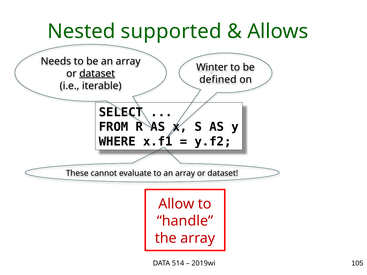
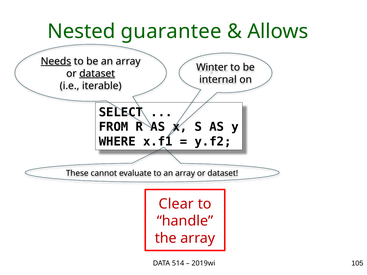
supported: supported -> guarantee
Needs underline: none -> present
defined: defined -> internal
Allow: Allow -> Clear
